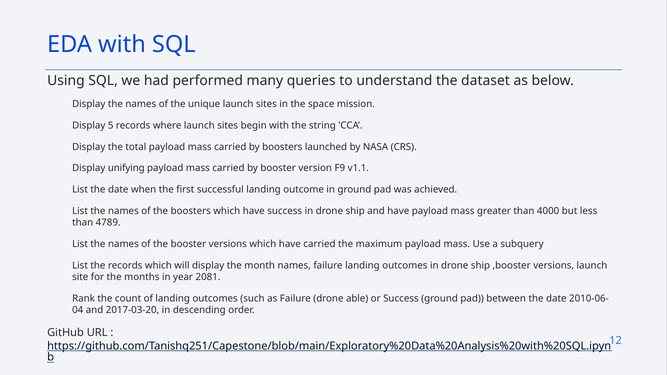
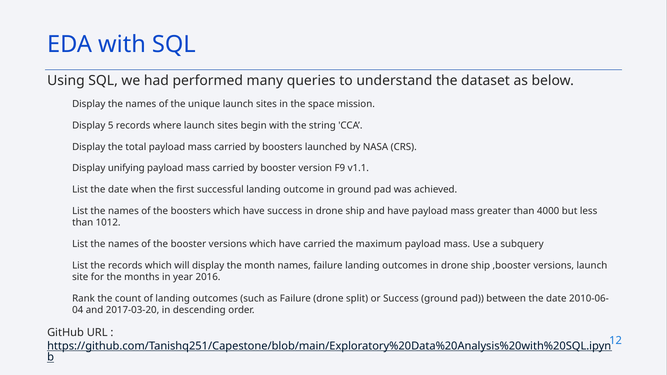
4789: 4789 -> 1012
2081: 2081 -> 2016
able: able -> split
